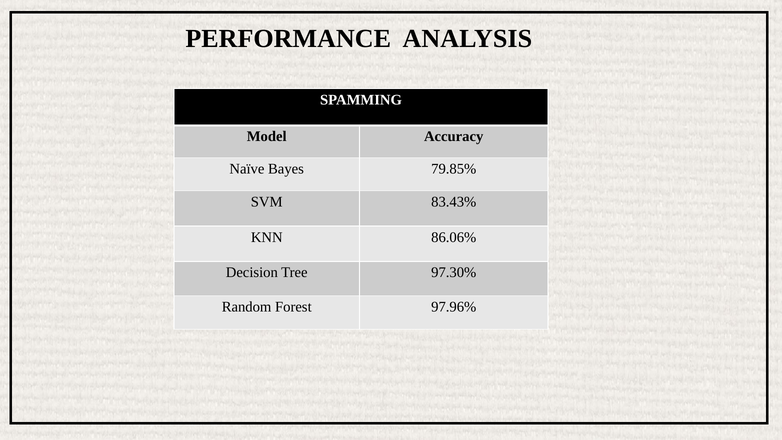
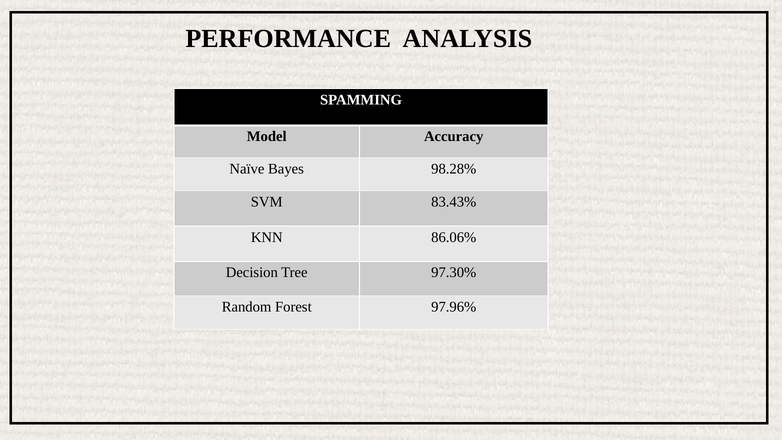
79.85%: 79.85% -> 98.28%
